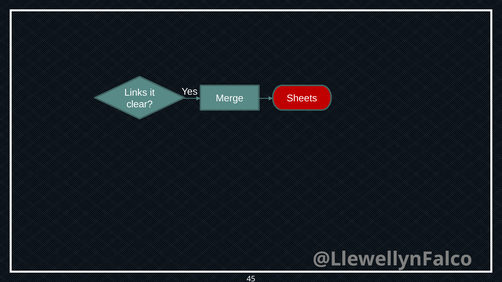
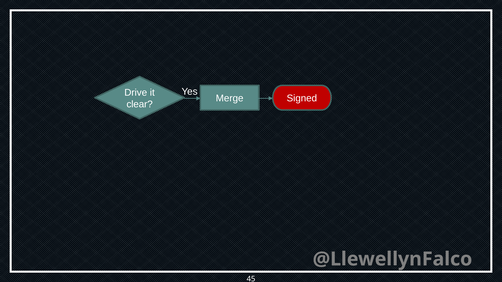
Links: Links -> Drive
Sheets: Sheets -> Signed
